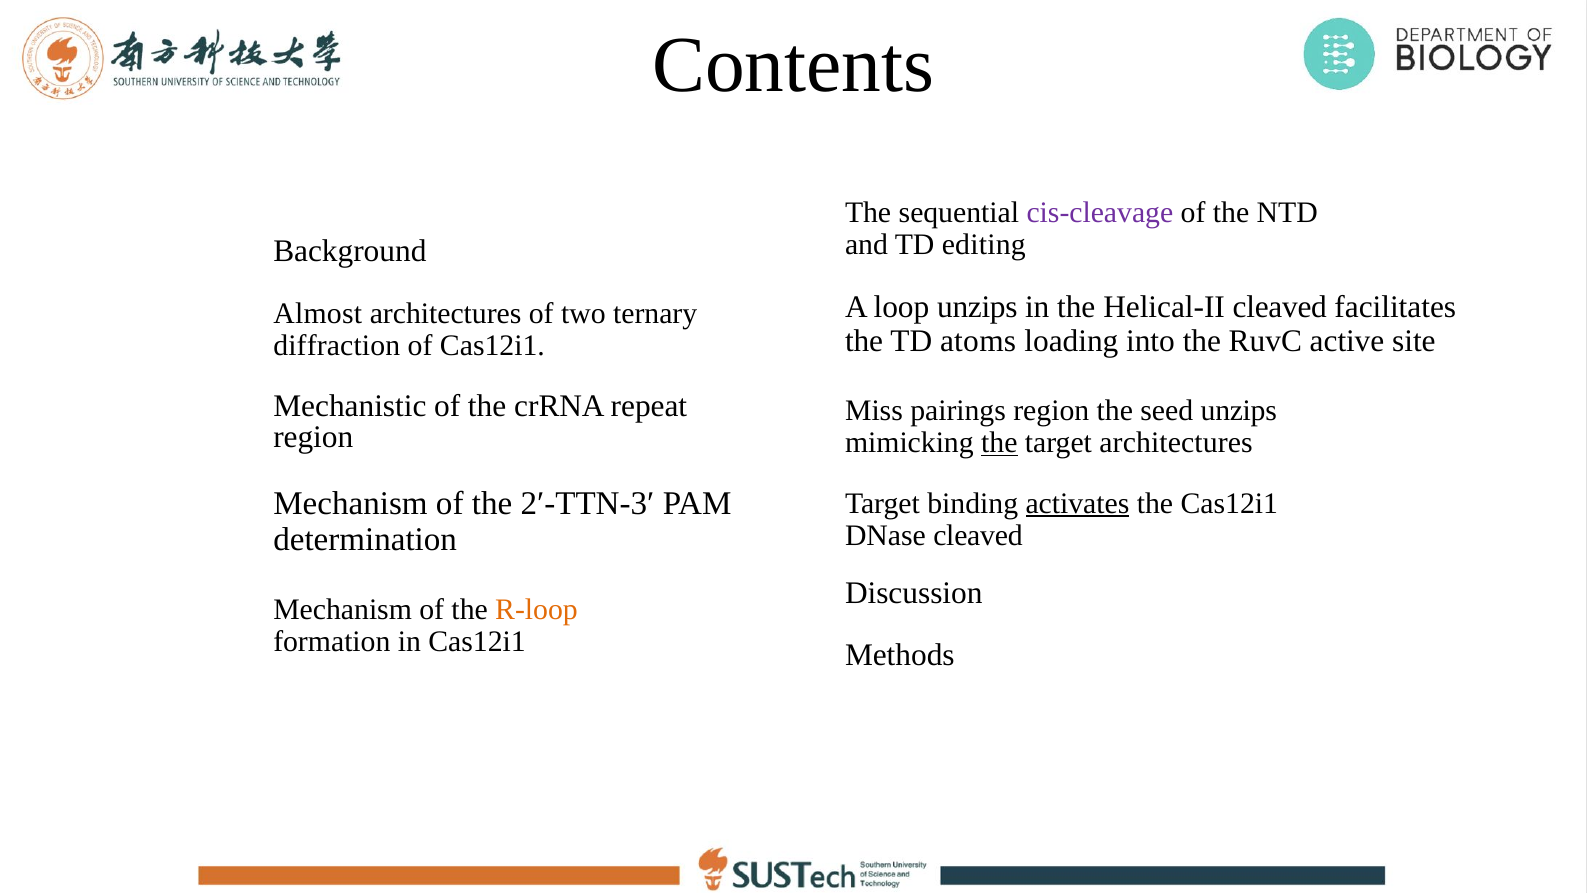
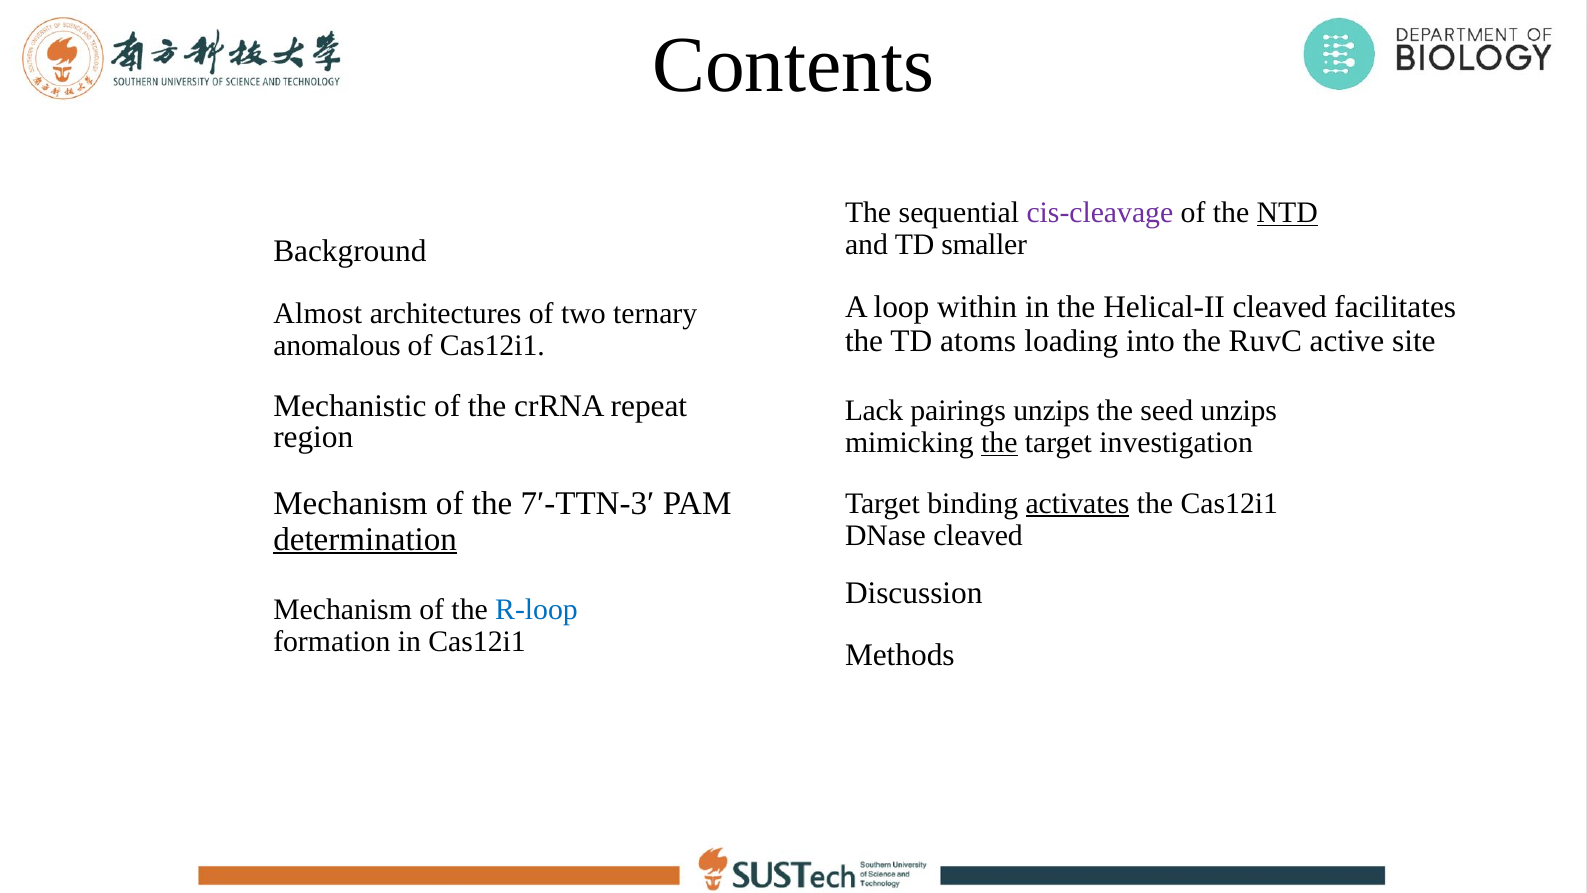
NTD underline: none -> present
editing: editing -> smaller
loop unzips: unzips -> within
diffraction: diffraction -> anomalous
Miss: Miss -> Lack
pairings region: region -> unzips
target architectures: architectures -> investigation
2′-TTN-3′: 2′-TTN-3′ -> 7′-TTN-3′
determination underline: none -> present
R-loop colour: orange -> blue
